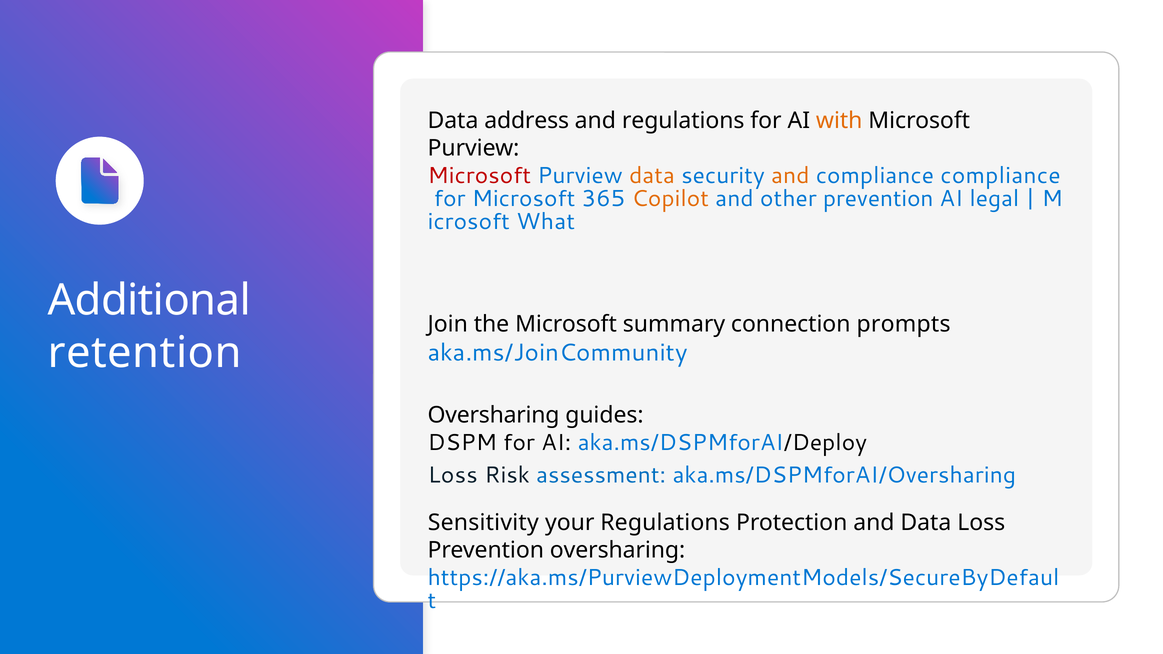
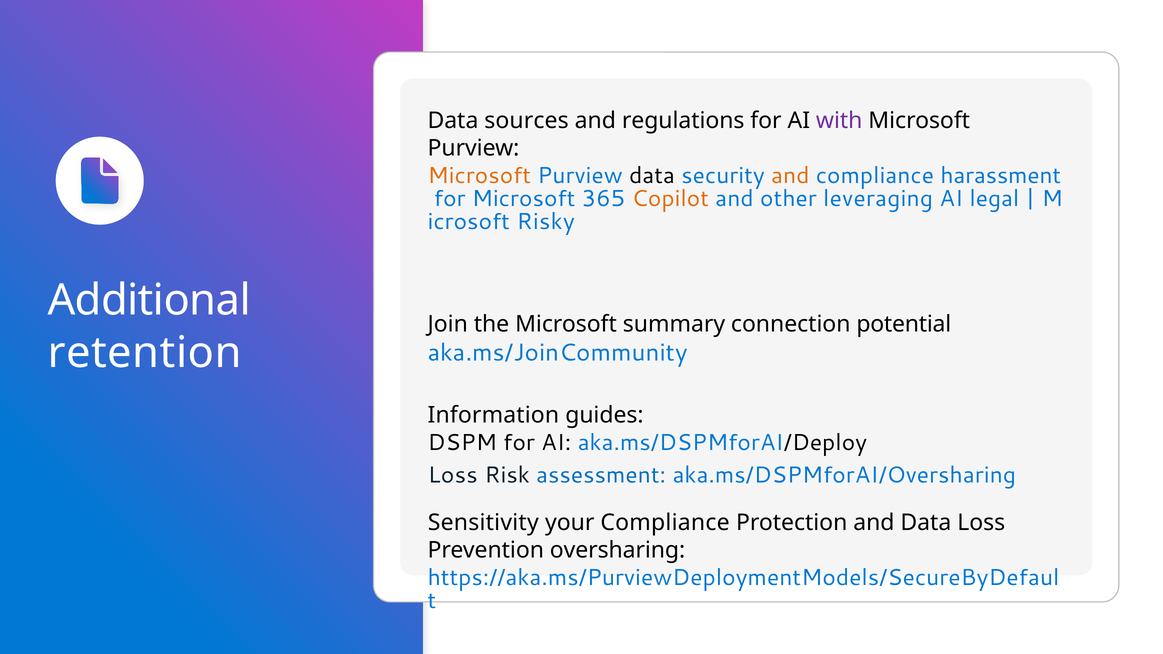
address: address -> sources
with colour: orange -> purple
Microsoft at (479, 176) colour: red -> orange
data at (652, 176) colour: orange -> black
compliance compliance: compliance -> harassment
other prevention: prevention -> leveraging
What: What -> Risky
prompts: prompts -> potential
Oversharing at (494, 415): Oversharing -> Information
your Regulations: Regulations -> Compliance
